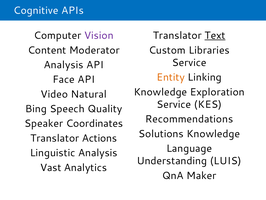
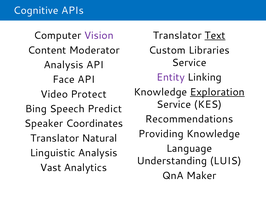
Entity colour: orange -> purple
Exploration underline: none -> present
Natural: Natural -> Protect
Quality: Quality -> Predict
Solutions: Solutions -> Providing
Actions: Actions -> Natural
